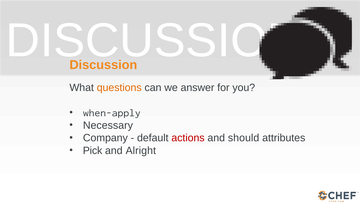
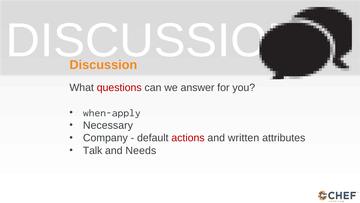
questions colour: orange -> red
should: should -> written
Pick: Pick -> Talk
Alright: Alright -> Needs
